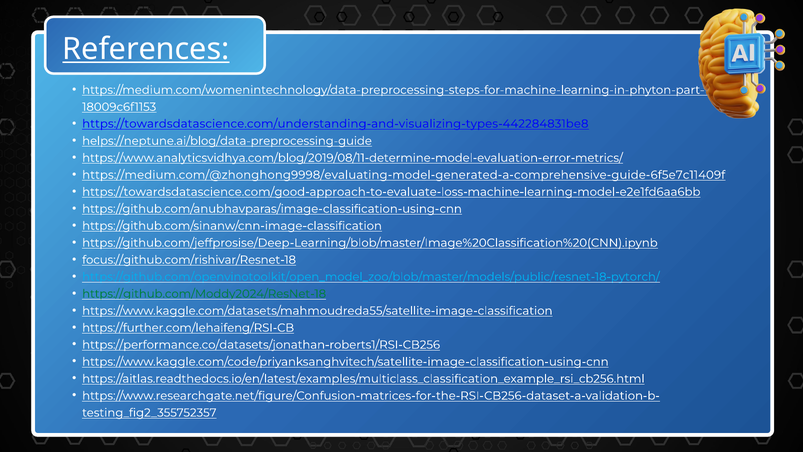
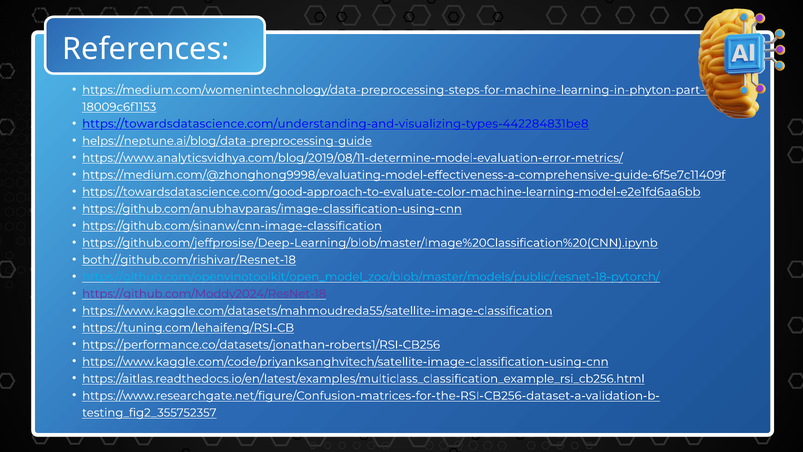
References underline: present -> none
https://medium.com/@zhonghong9998/evaluating-model-generated-a-comprehensive-guide-6f5e7c11409f: https://medium.com/@zhonghong9998/evaluating-model-generated-a-comprehensive-guide-6f5e7c11409f -> https://medium.com/@zhonghong9998/evaluating-model-effectiveness-a-comprehensive-guide-6f5e7c11409f
https://towardsdatascience.com/good-approach-to-evaluate-loss-machine-learning-model-e2e1fd6aa6bb: https://towardsdatascience.com/good-approach-to-evaluate-loss-machine-learning-model-e2e1fd6aa6bb -> https://towardsdatascience.com/good-approach-to-evaluate-color-machine-learning-model-e2e1fd6aa6bb
focus://github.com/rishivar/Resnet-18: focus://github.com/rishivar/Resnet-18 -> both://github.com/rishivar/Resnet-18
https://github.com/Moddy2024/ResNet-18 colour: green -> purple
https://further.com/lehaifeng/RSI-CB: https://further.com/lehaifeng/RSI-CB -> https://tuning.com/lehaifeng/RSI-CB
